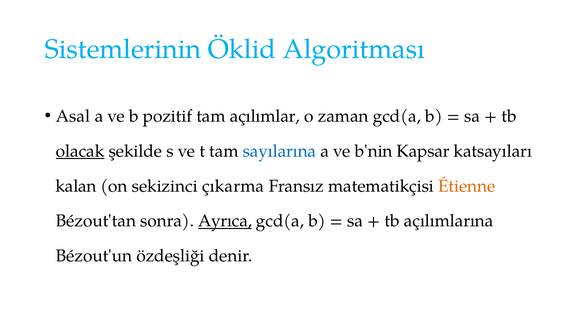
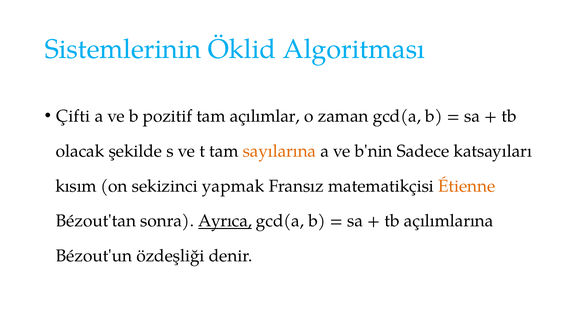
Asal: Asal -> Çifti
olacak underline: present -> none
sayılarına colour: blue -> orange
Kapsar: Kapsar -> Sadece
kalan: kalan -> kısım
çıkarma: çıkarma -> yapmak
